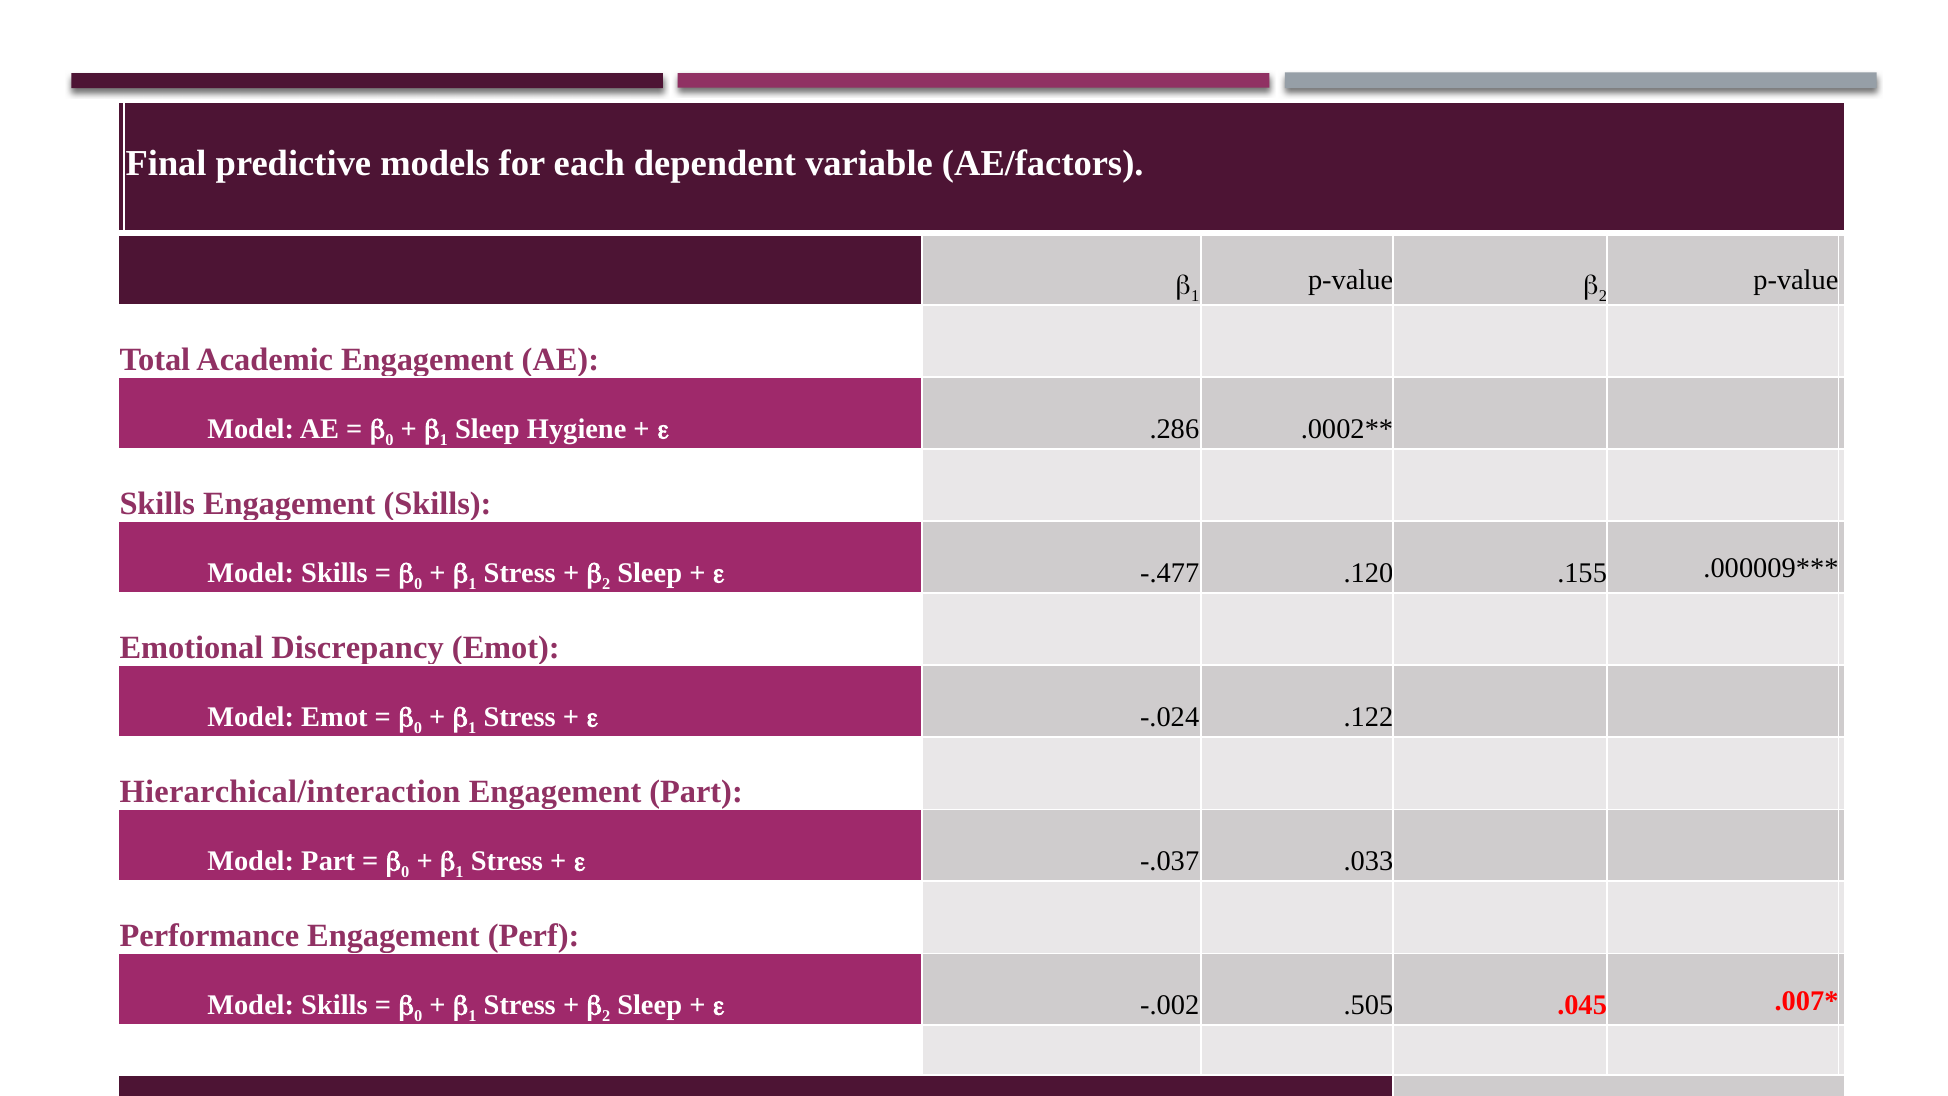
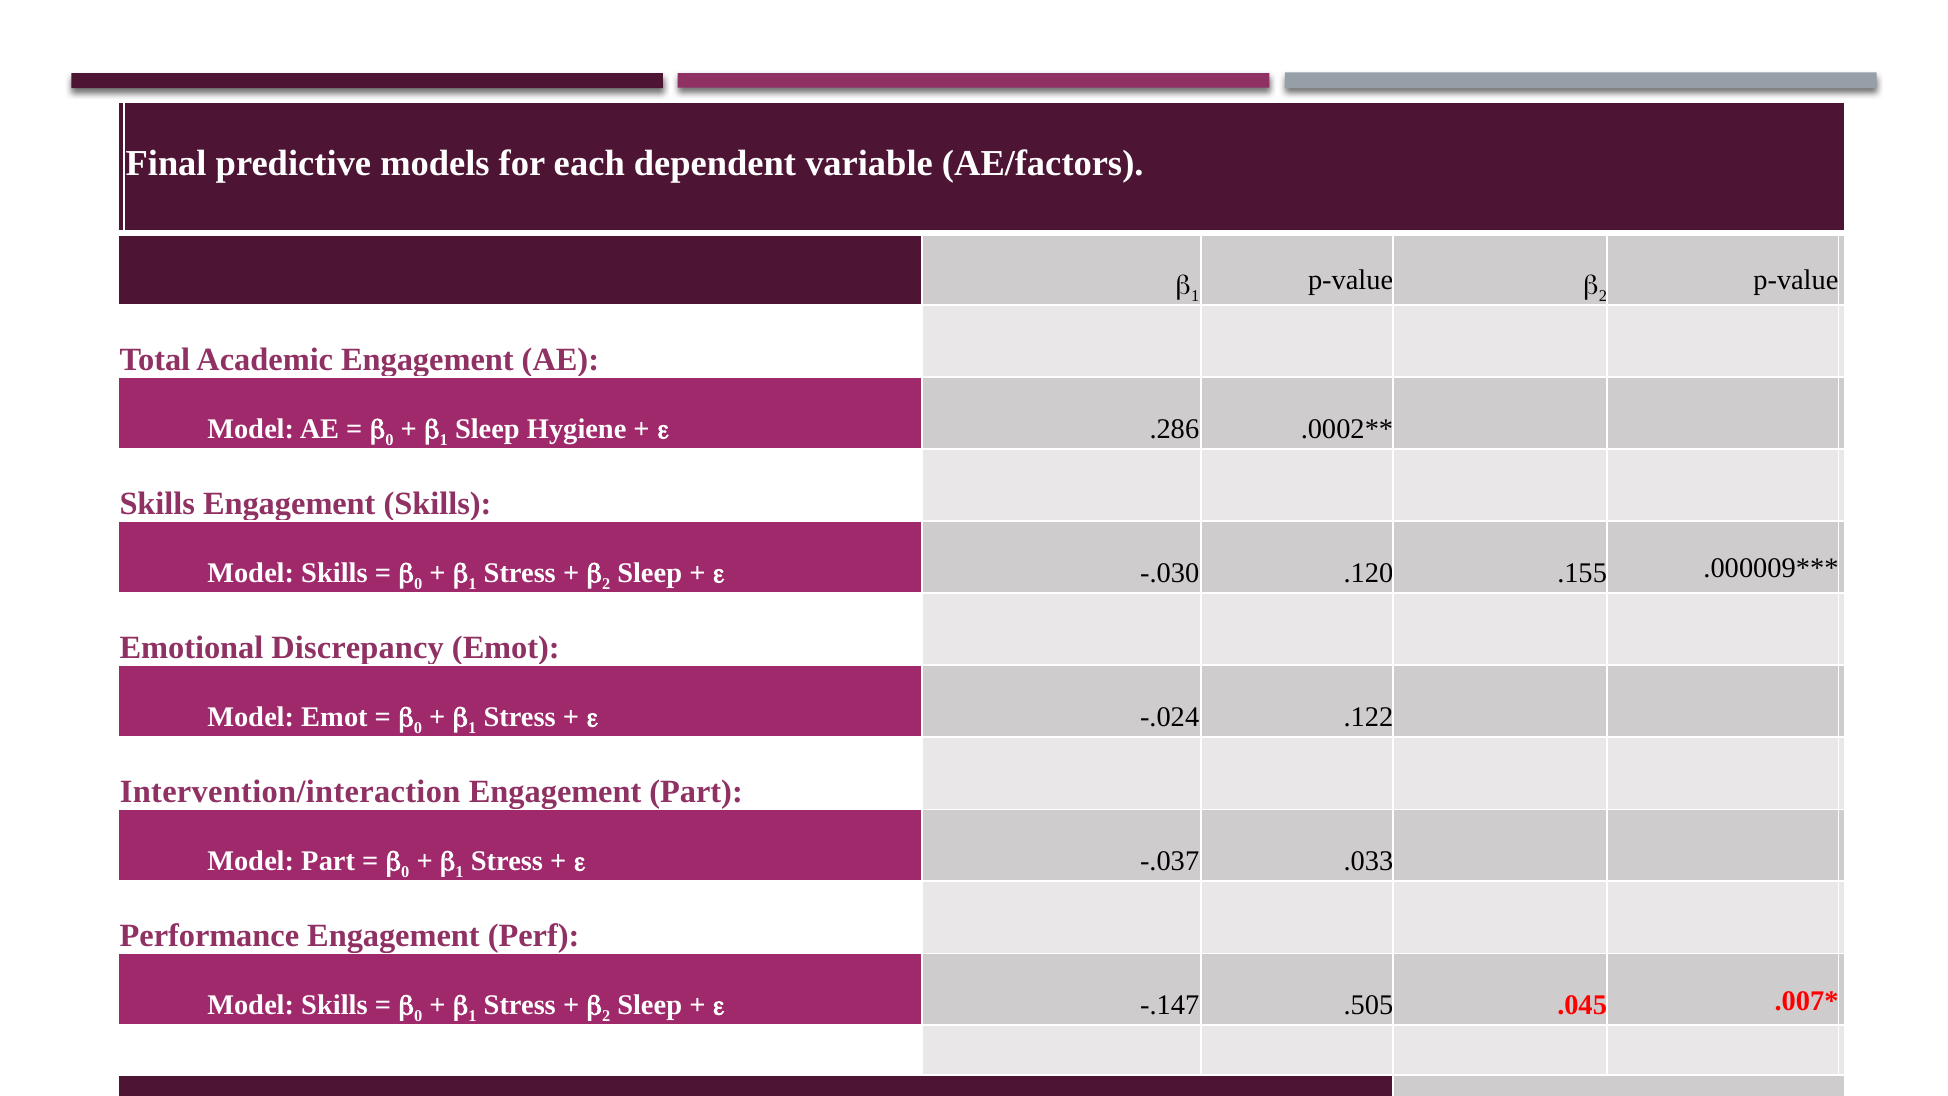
-.477: -.477 -> -.030
Hierarchical/interaction: Hierarchical/interaction -> Intervention/interaction
-.002: -.002 -> -.147
